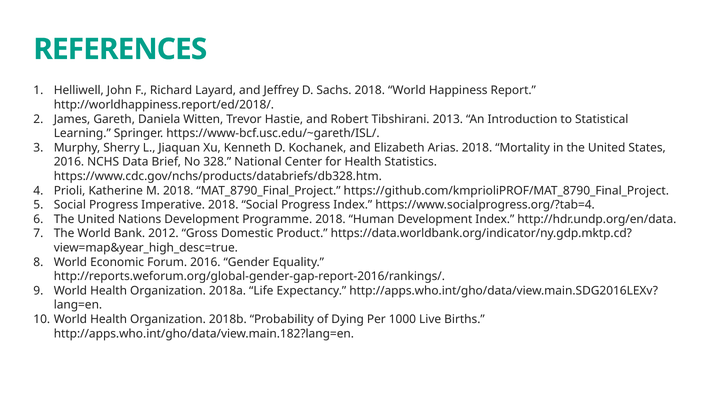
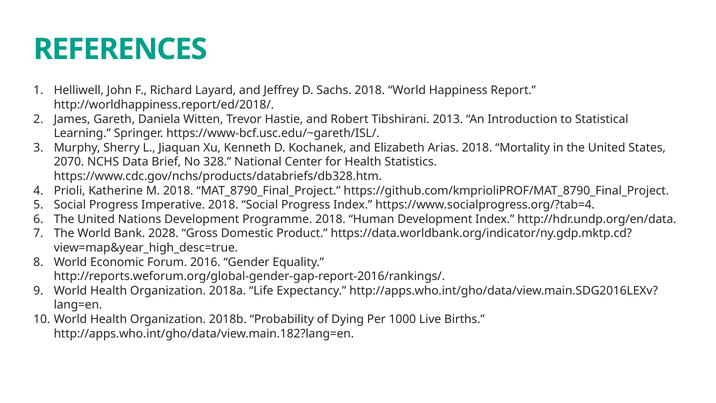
2016 at (69, 162): 2016 -> 2070
2012: 2012 -> 2028
